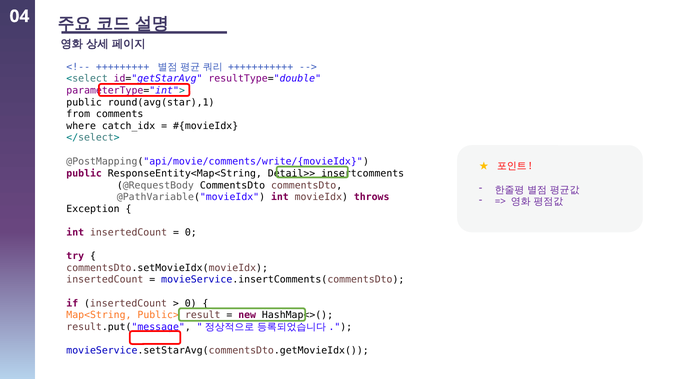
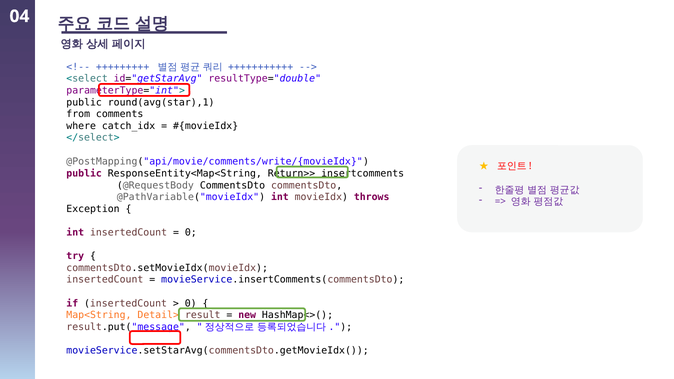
Detail>>: Detail>> -> Return>>
Public>: Public> -> Detail>
